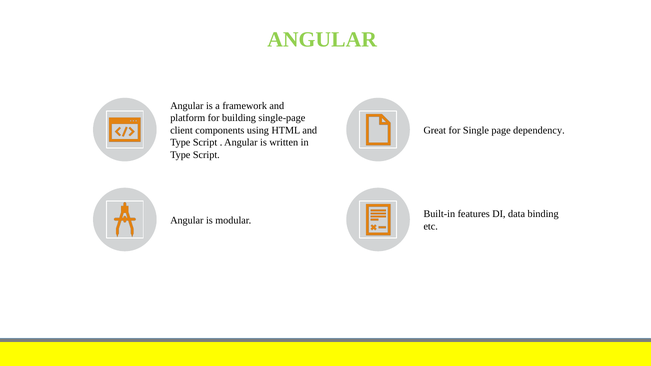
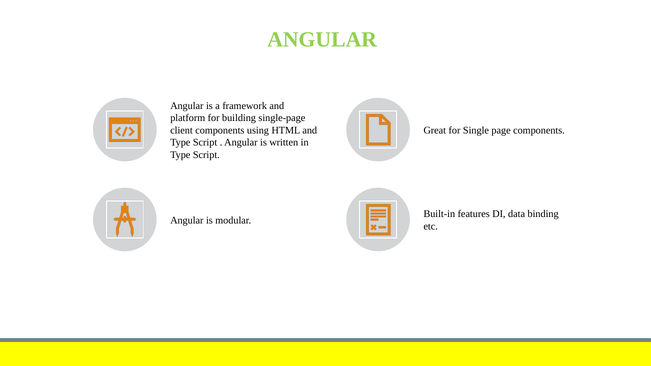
page dependency: dependency -> components
